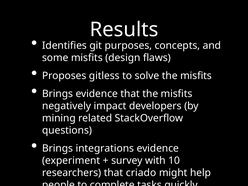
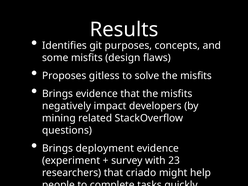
integrations: integrations -> deployment
10: 10 -> 23
